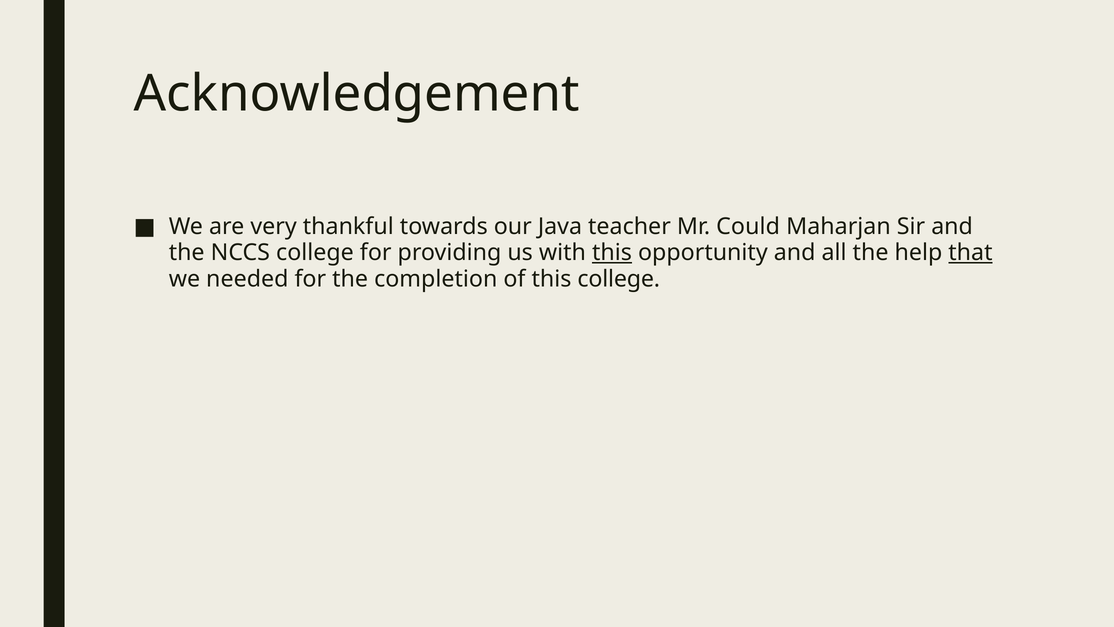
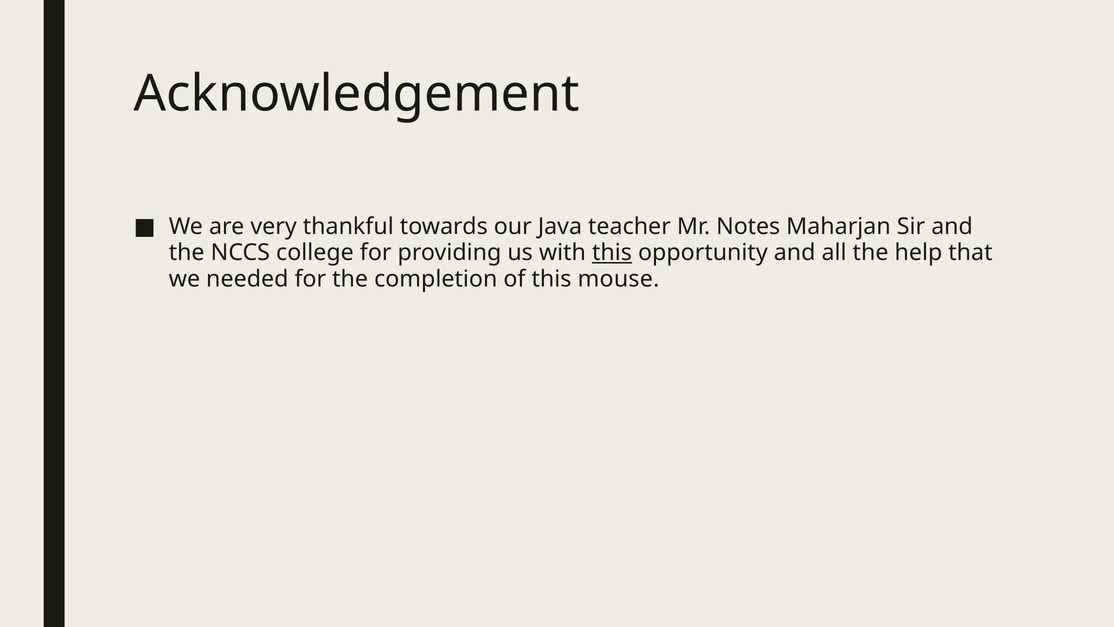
Could: Could -> Notes
that underline: present -> none
this college: college -> mouse
